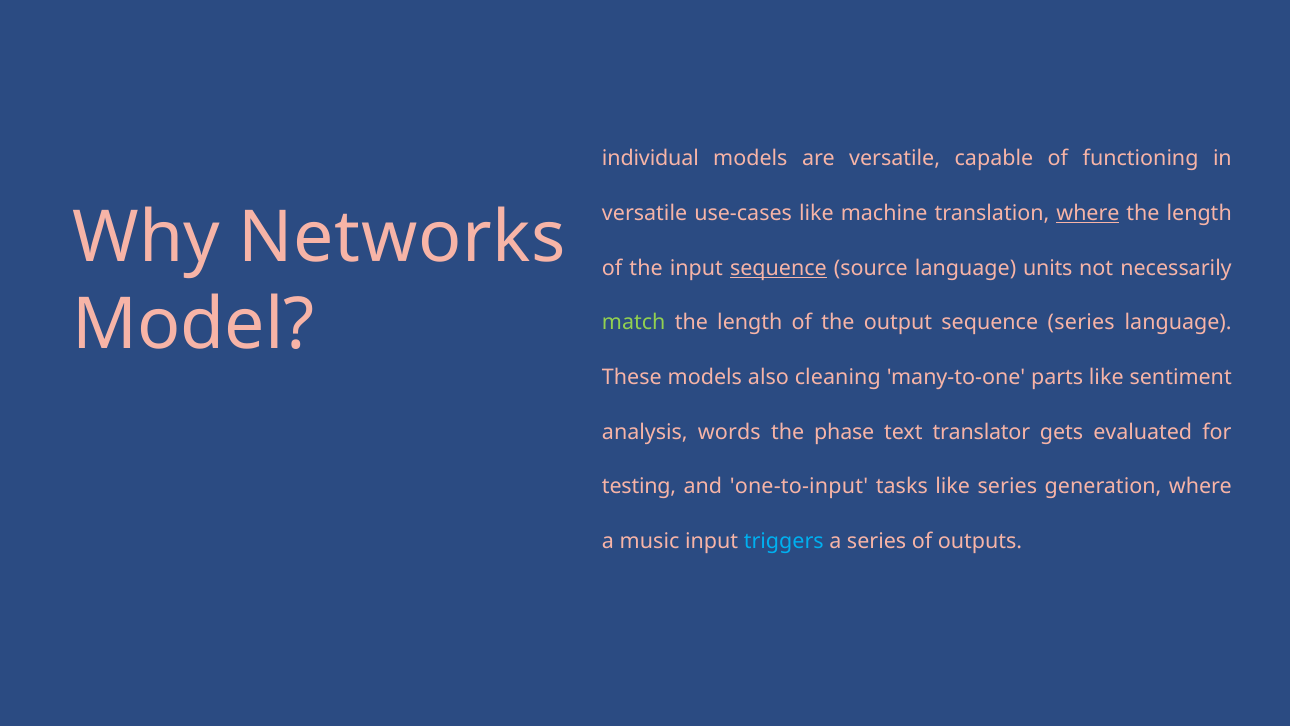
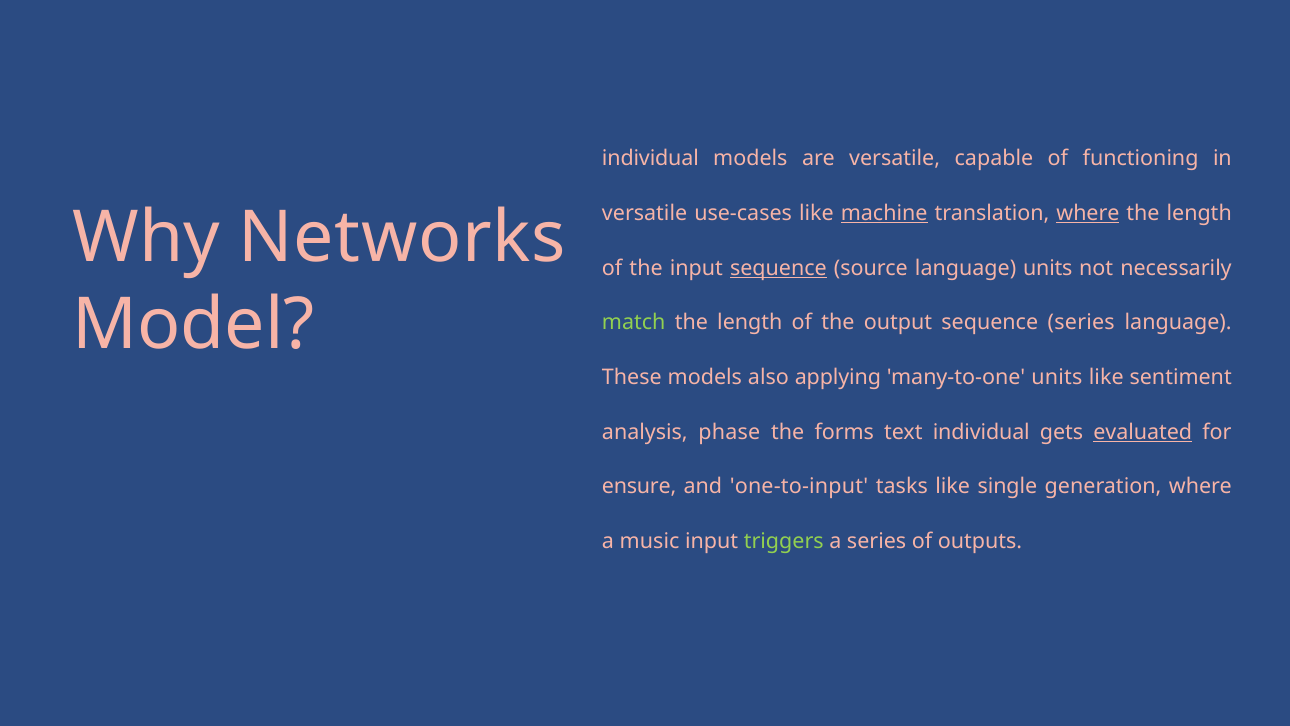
machine underline: none -> present
cleaning: cleaning -> applying
many-to-one parts: parts -> units
words: words -> phase
phase: phase -> forms
text translator: translator -> individual
evaluated underline: none -> present
testing: testing -> ensure
like series: series -> single
triggers colour: light blue -> light green
